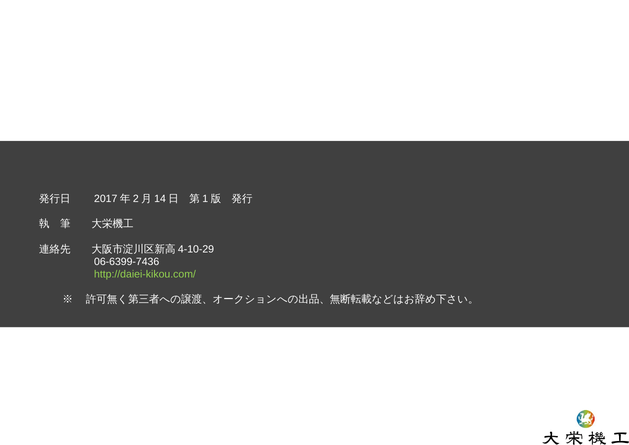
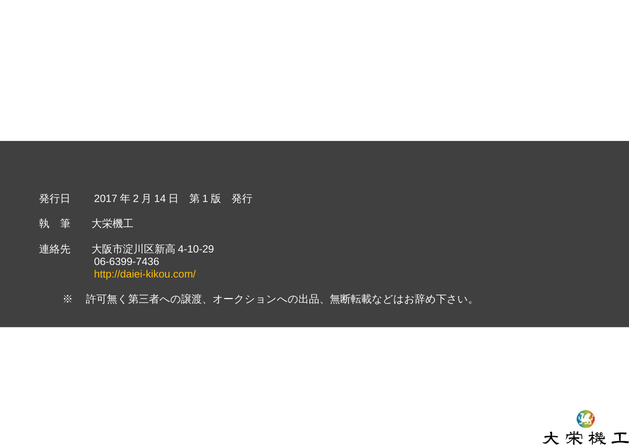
http://daiei-kikou.com/ colour: light green -> yellow
